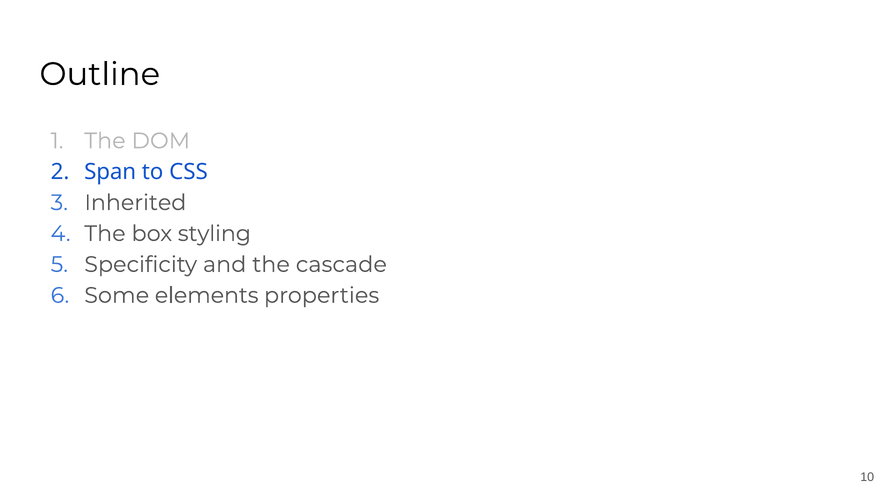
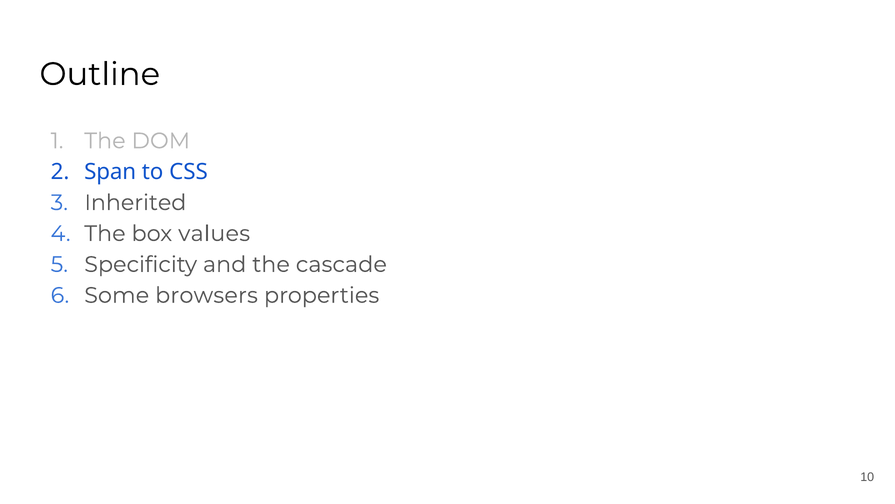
styling: styling -> values
elements: elements -> browsers
